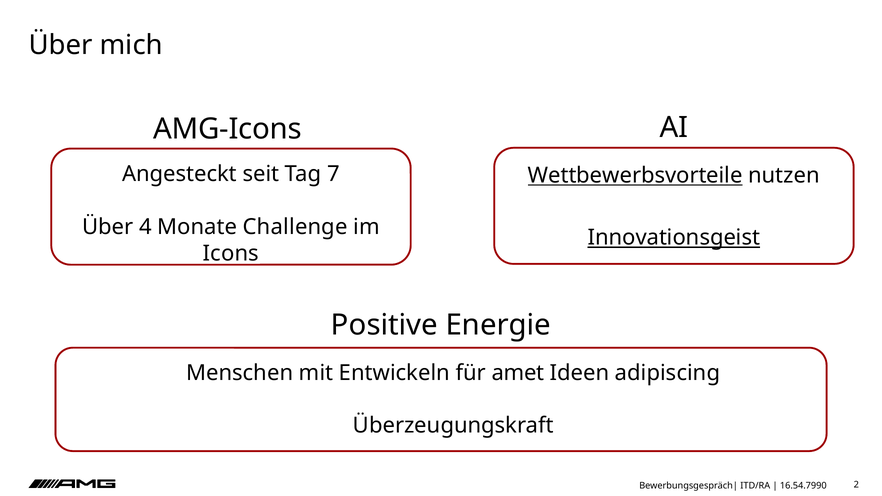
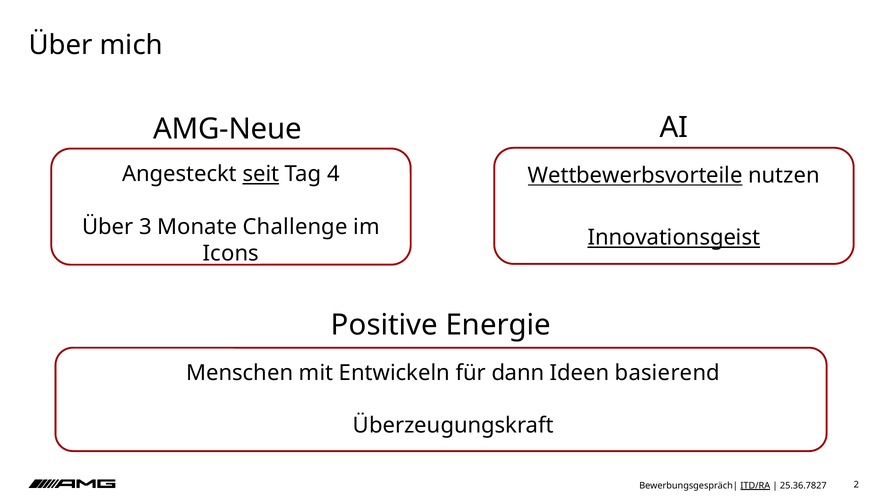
AMG-Icons: AMG-Icons -> AMG-Neue
seit underline: none -> present
7: 7 -> 4
4: 4 -> 3
amet: amet -> dann
adipiscing: adipiscing -> basierend
ITD/RA underline: none -> present
16.54.7990: 16.54.7990 -> 25.36.7827
